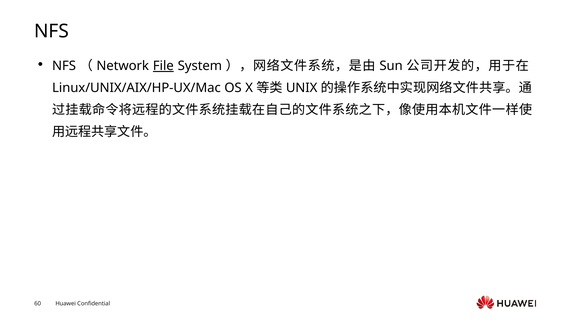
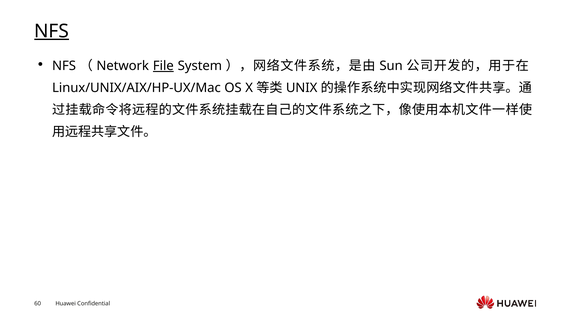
NFS at (52, 31) underline: none -> present
